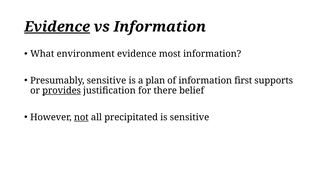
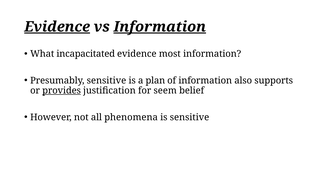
Information at (160, 27) underline: none -> present
environment: environment -> incapacitated
first: first -> also
there: there -> seem
not underline: present -> none
precipitated: precipitated -> phenomena
